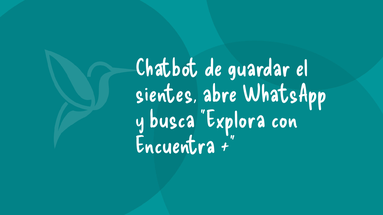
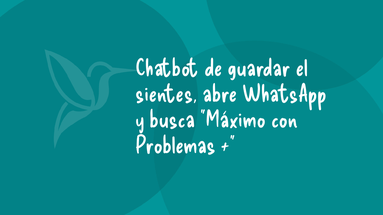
Explora: Explora -> Máximo
Encuentra: Encuentra -> Problemas
